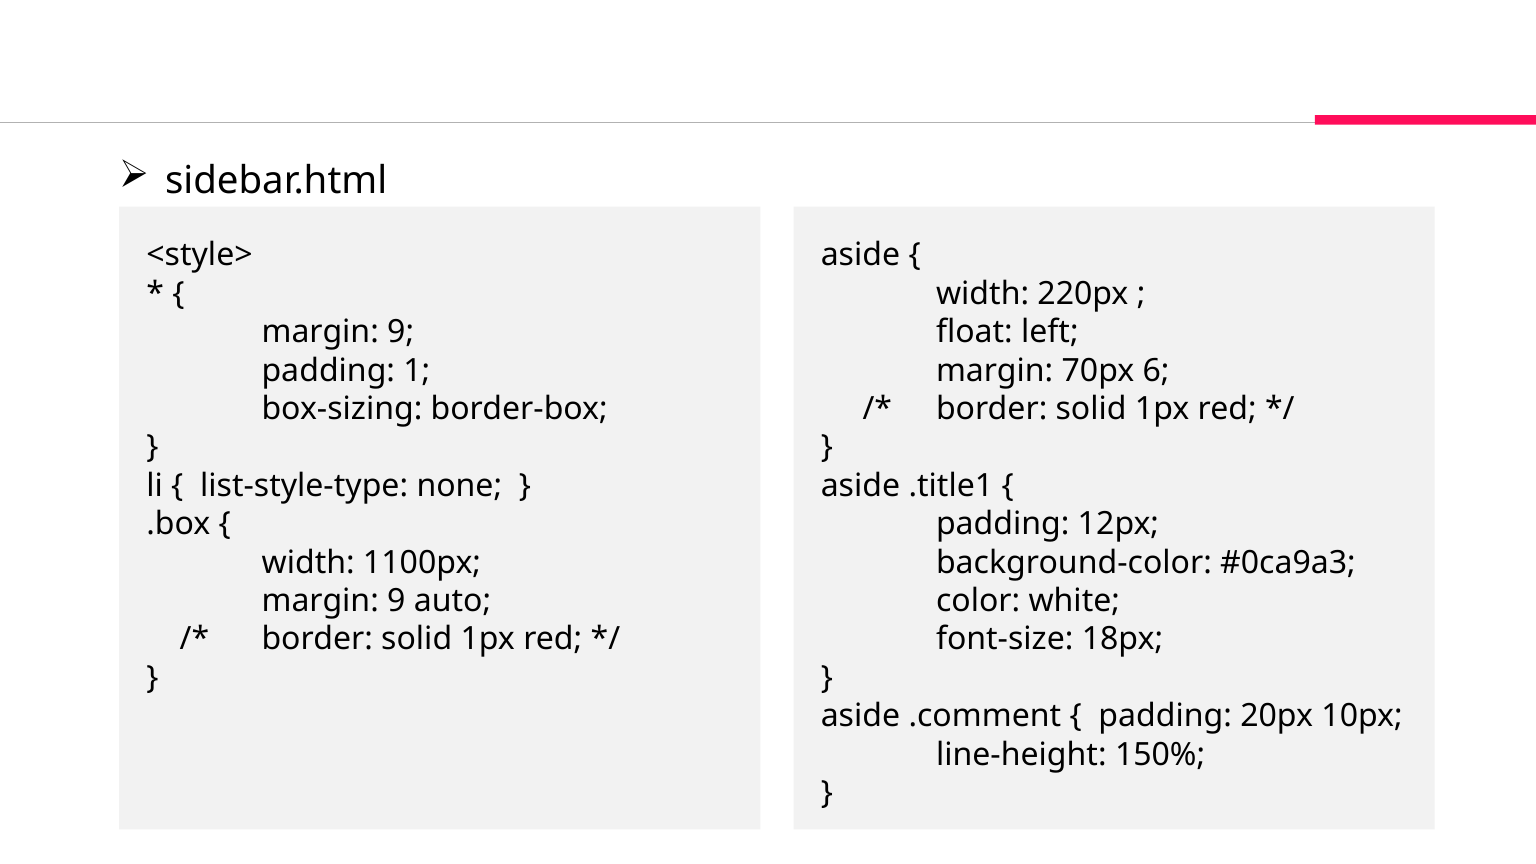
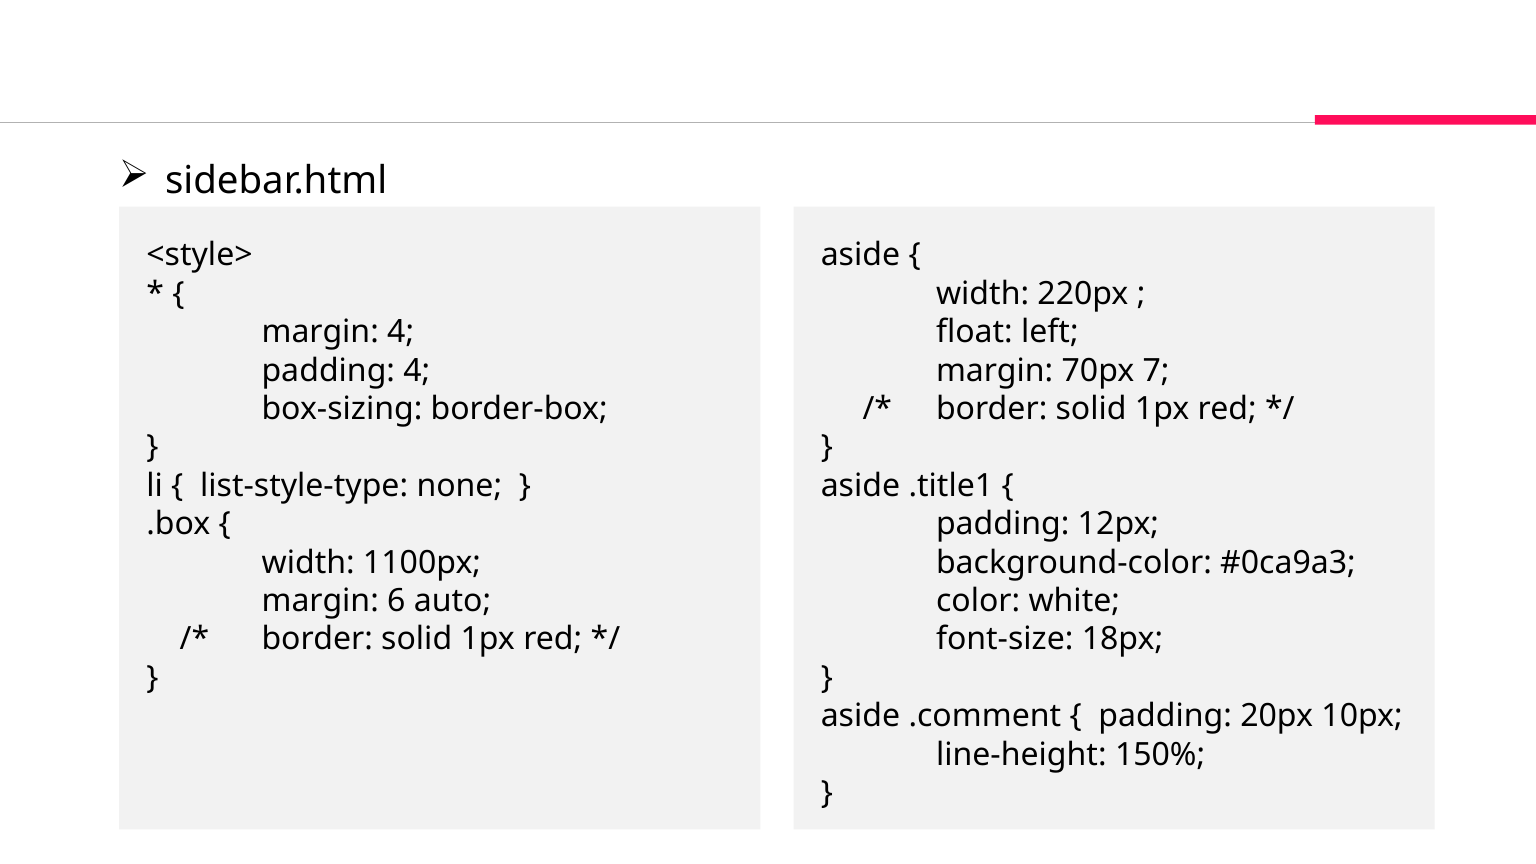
9 at (401, 332): 9 -> 4
padding 1: 1 -> 4
6: 6 -> 7
9 at (396, 601): 9 -> 6
